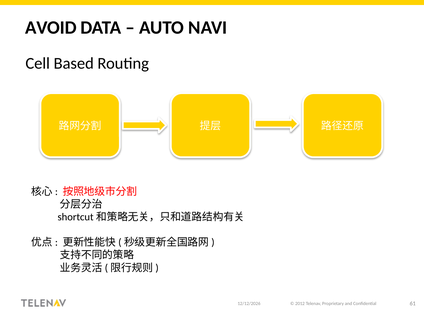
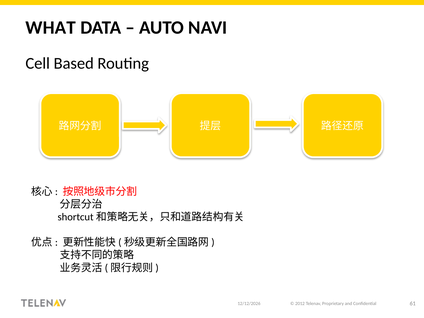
AVOID: AVOID -> WHAT
